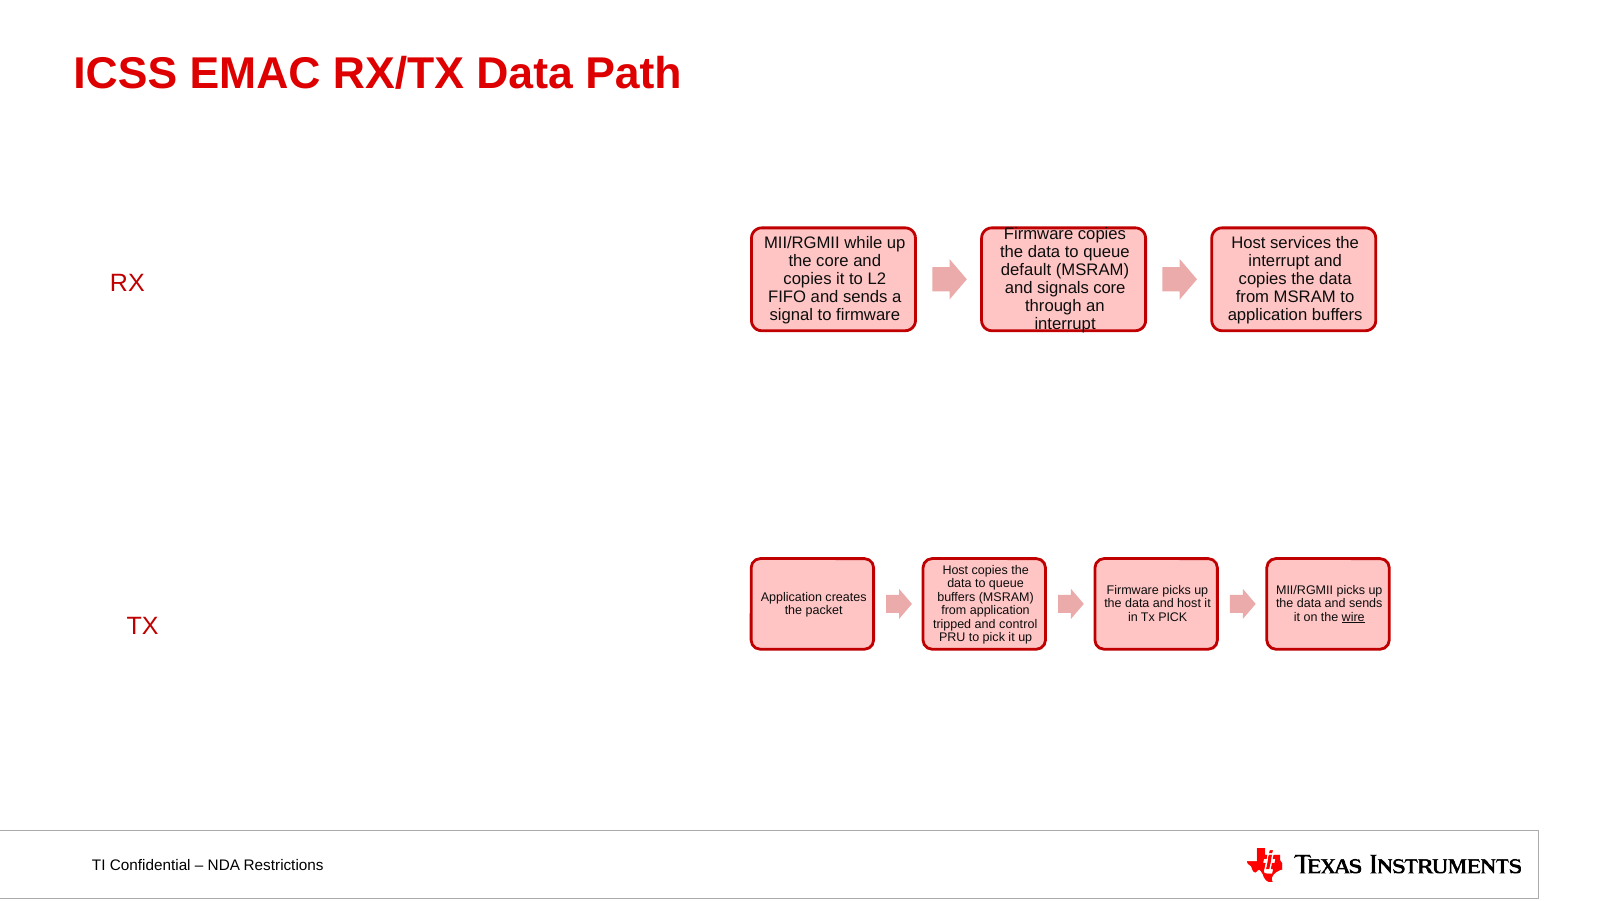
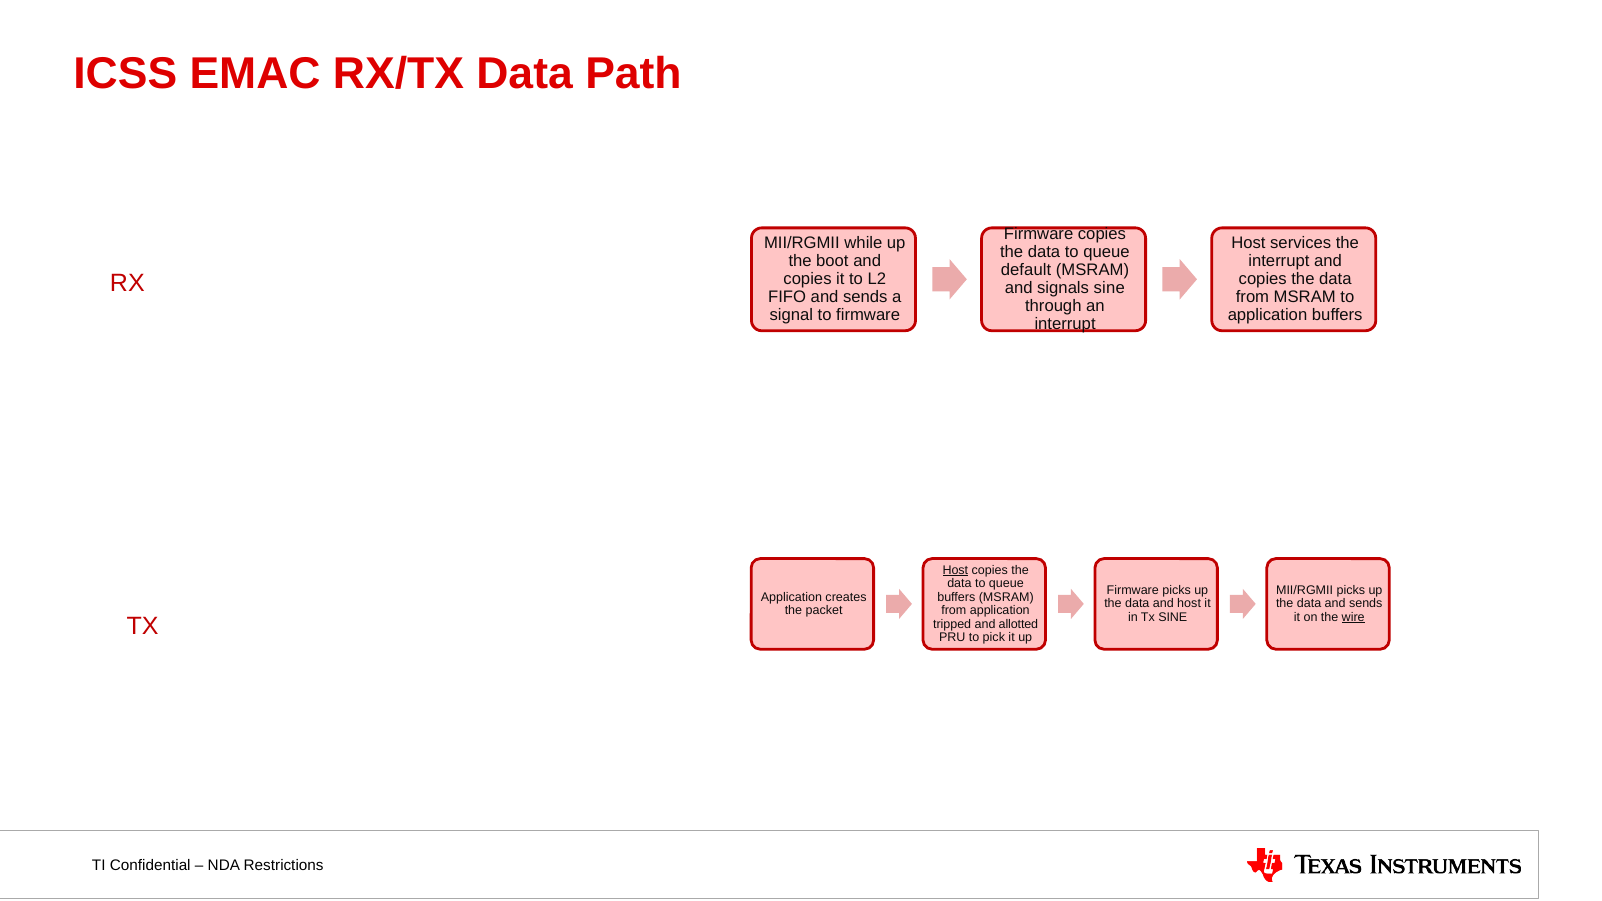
the core: core -> boot
signals core: core -> sine
Host at (955, 570) underline: none -> present
Tx PICK: PICK -> SINE
control: control -> allotted
